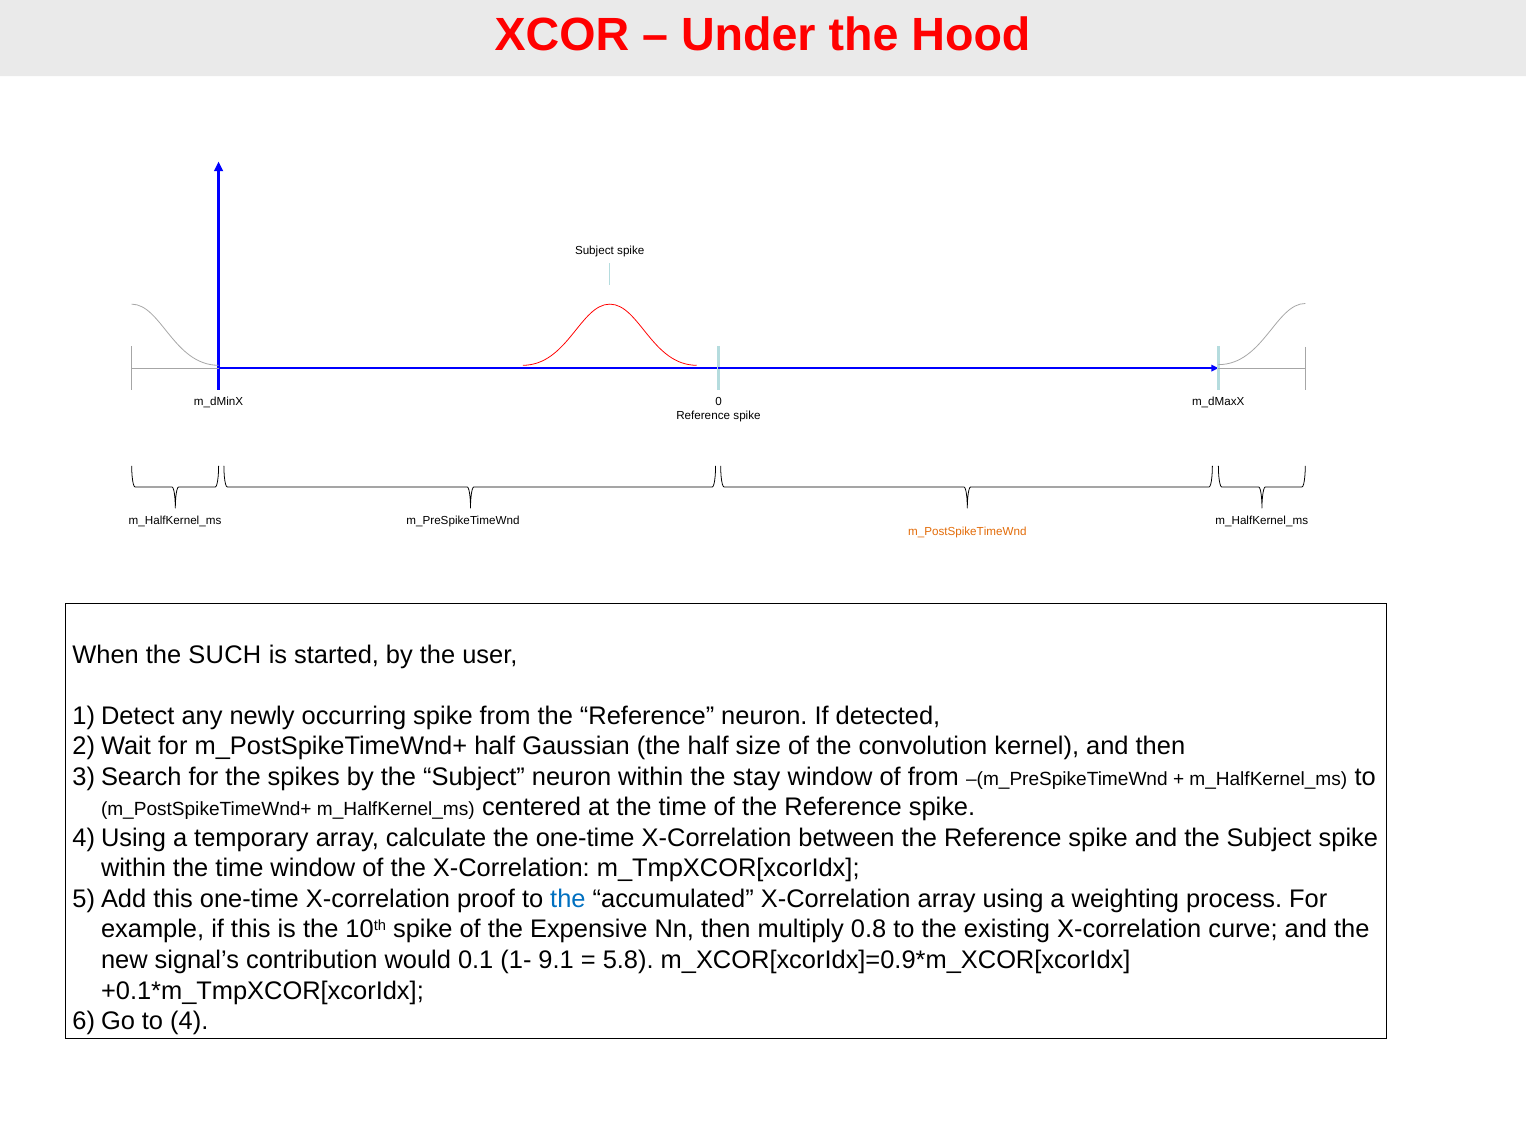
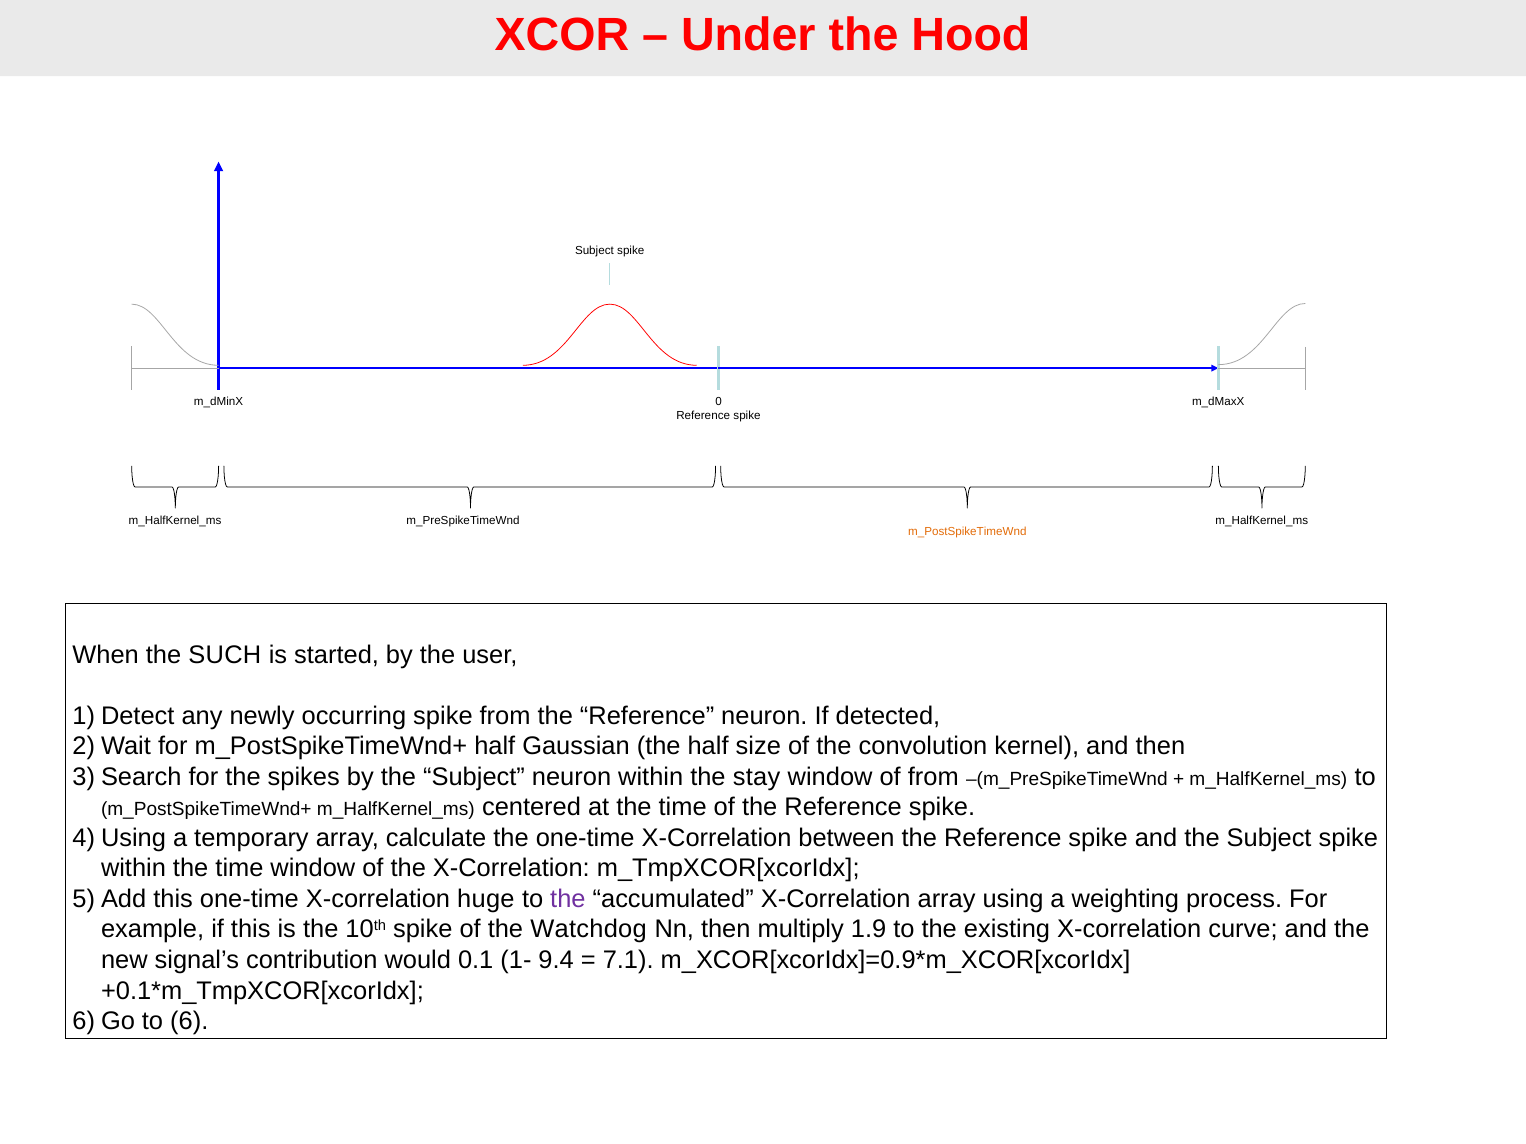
proof: proof -> huge
the at (568, 899) colour: blue -> purple
Expensive: Expensive -> Watchdog
0.8: 0.8 -> 1.9
9.1: 9.1 -> 9.4
5.8: 5.8 -> 7.1
4: 4 -> 6
